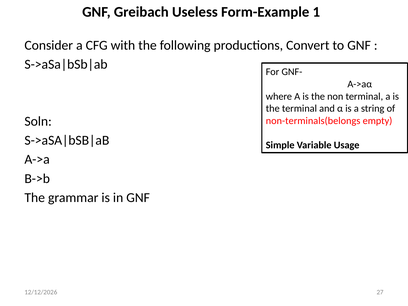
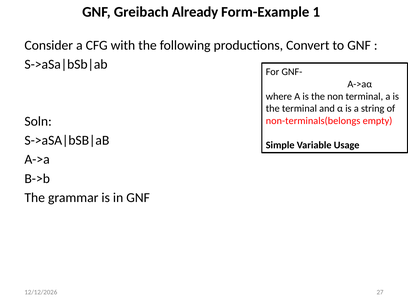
Useless: Useless -> Already
